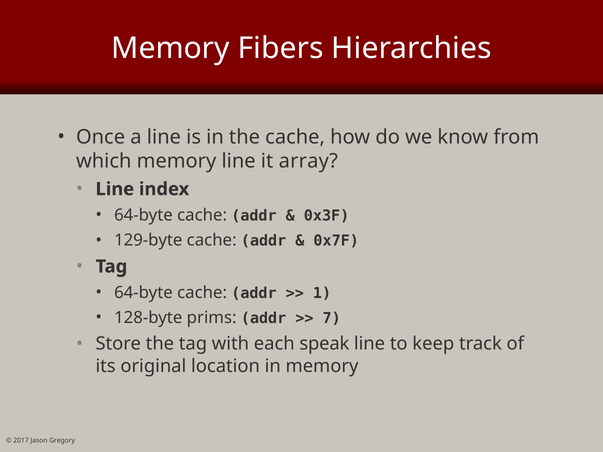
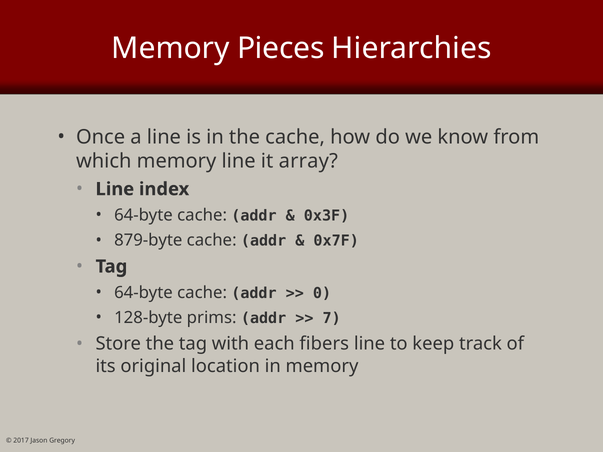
Fibers: Fibers -> Pieces
129-byte: 129-byte -> 879-byte
1: 1 -> 0
speak: speak -> fibers
